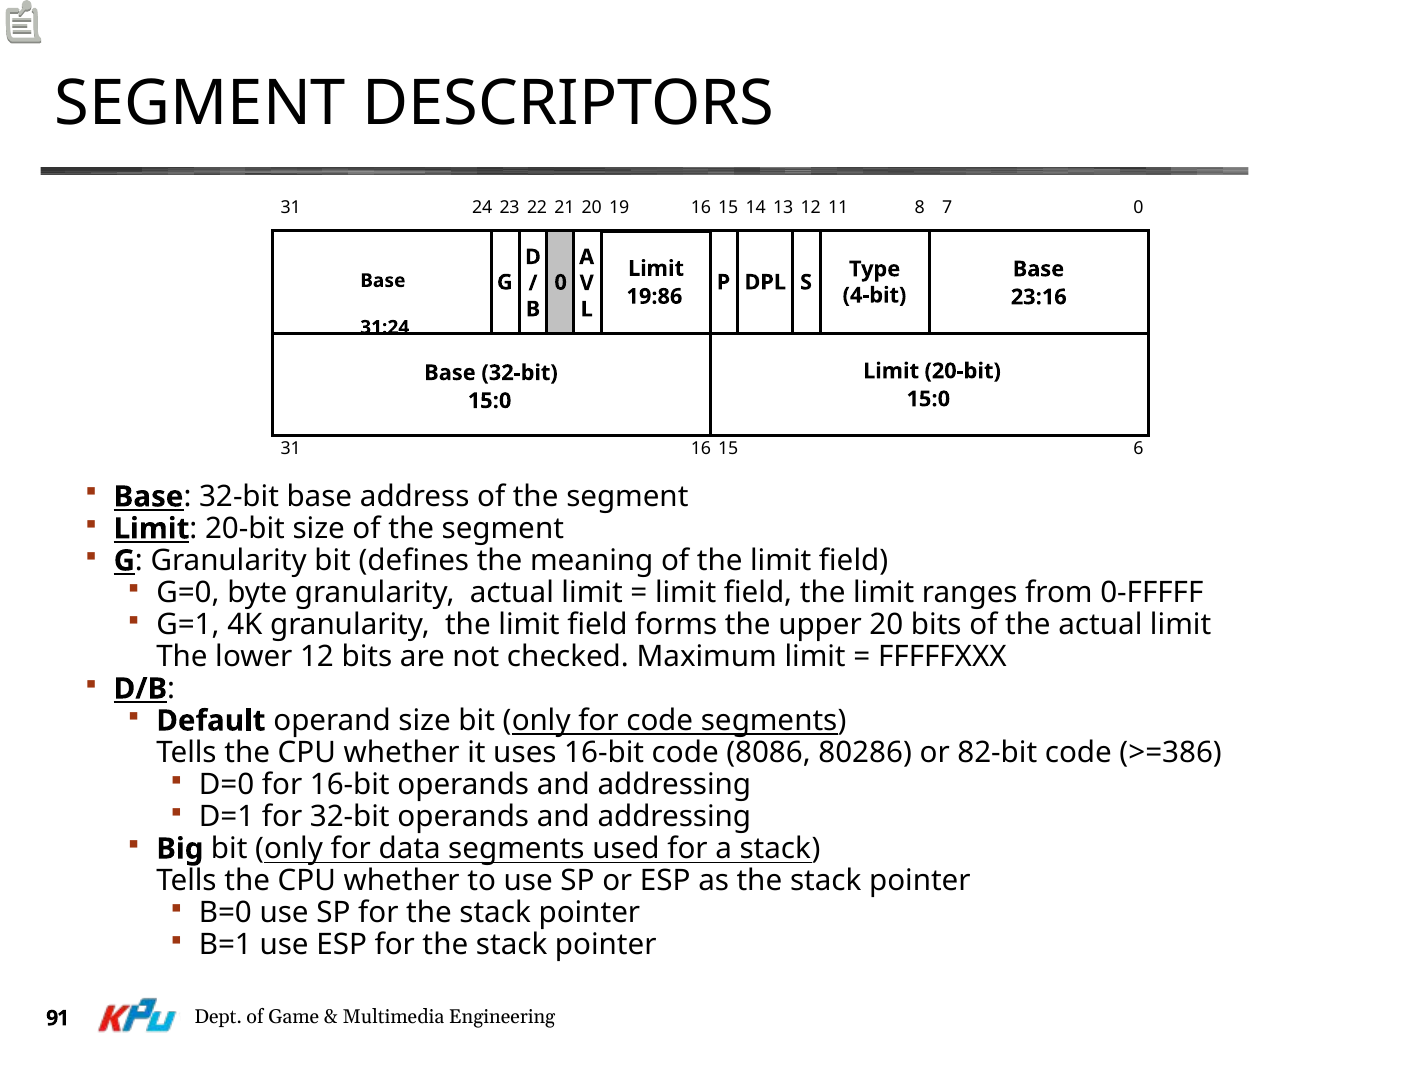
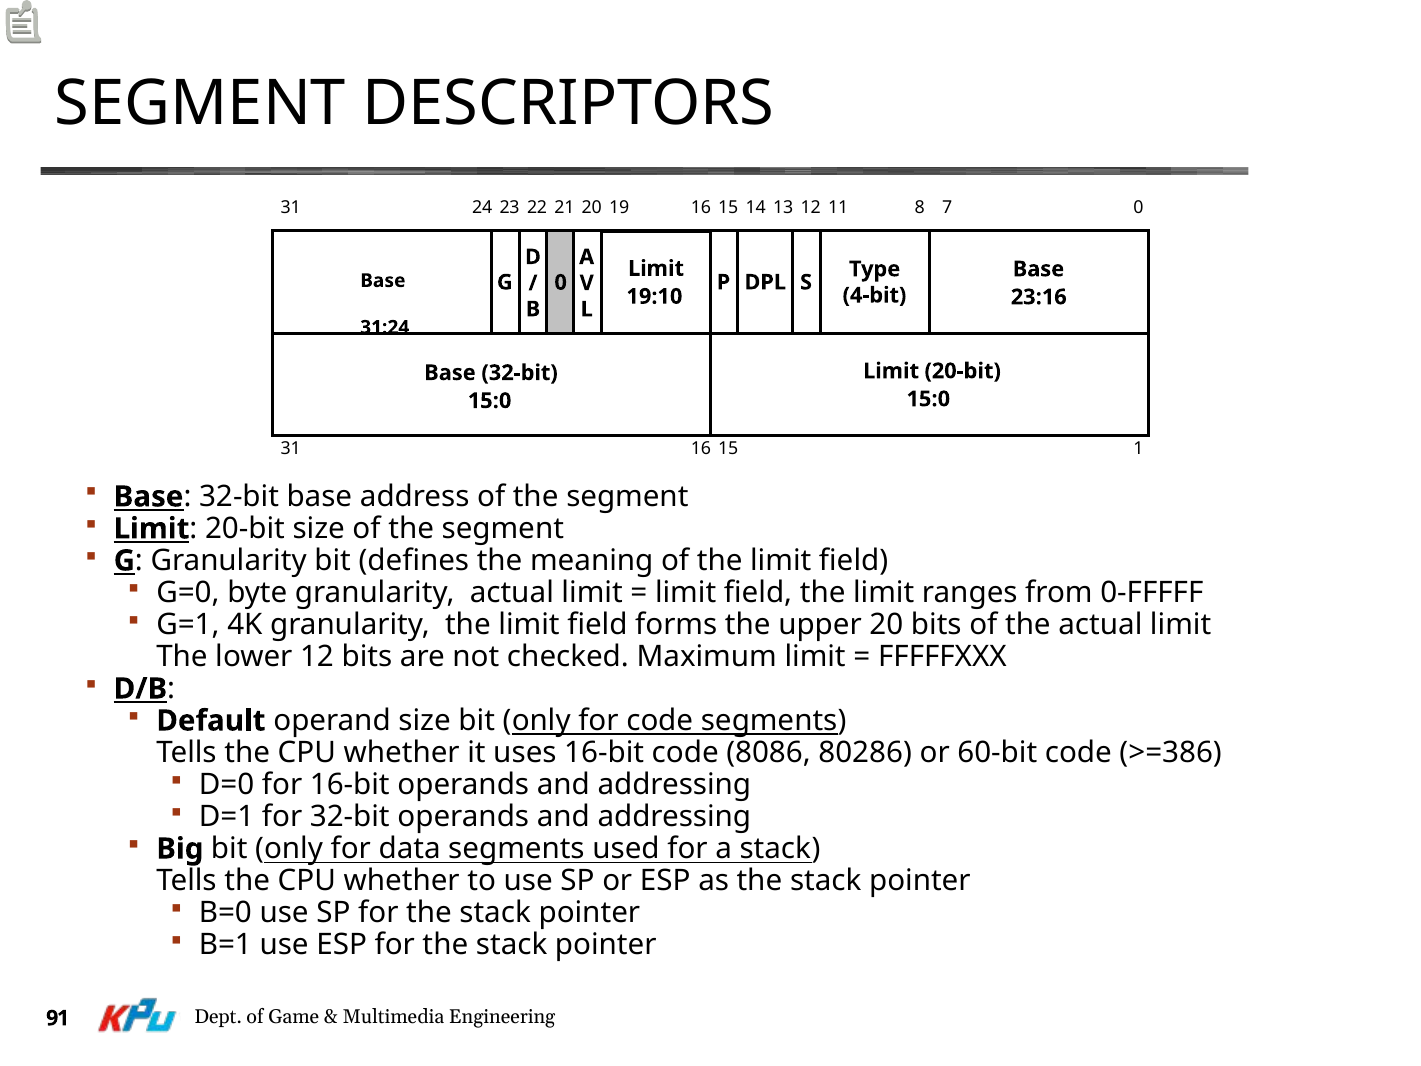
19:86: 19:86 -> 19:10
6: 6 -> 1
82-bit: 82-bit -> 60-bit
